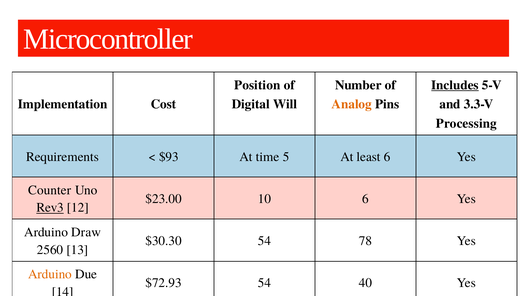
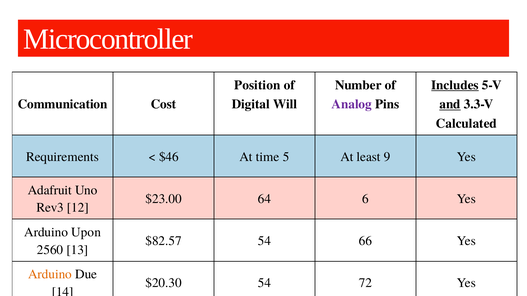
Implementation: Implementation -> Communication
Analog colour: orange -> purple
and underline: none -> present
Processing: Processing -> Calculated
$93: $93 -> $46
least 6: 6 -> 9
Counter: Counter -> Adafruit
10: 10 -> 64
Rev3 underline: present -> none
Draw: Draw -> Upon
$30.30: $30.30 -> $82.57
78: 78 -> 66
$72.93: $72.93 -> $20.30
40: 40 -> 72
